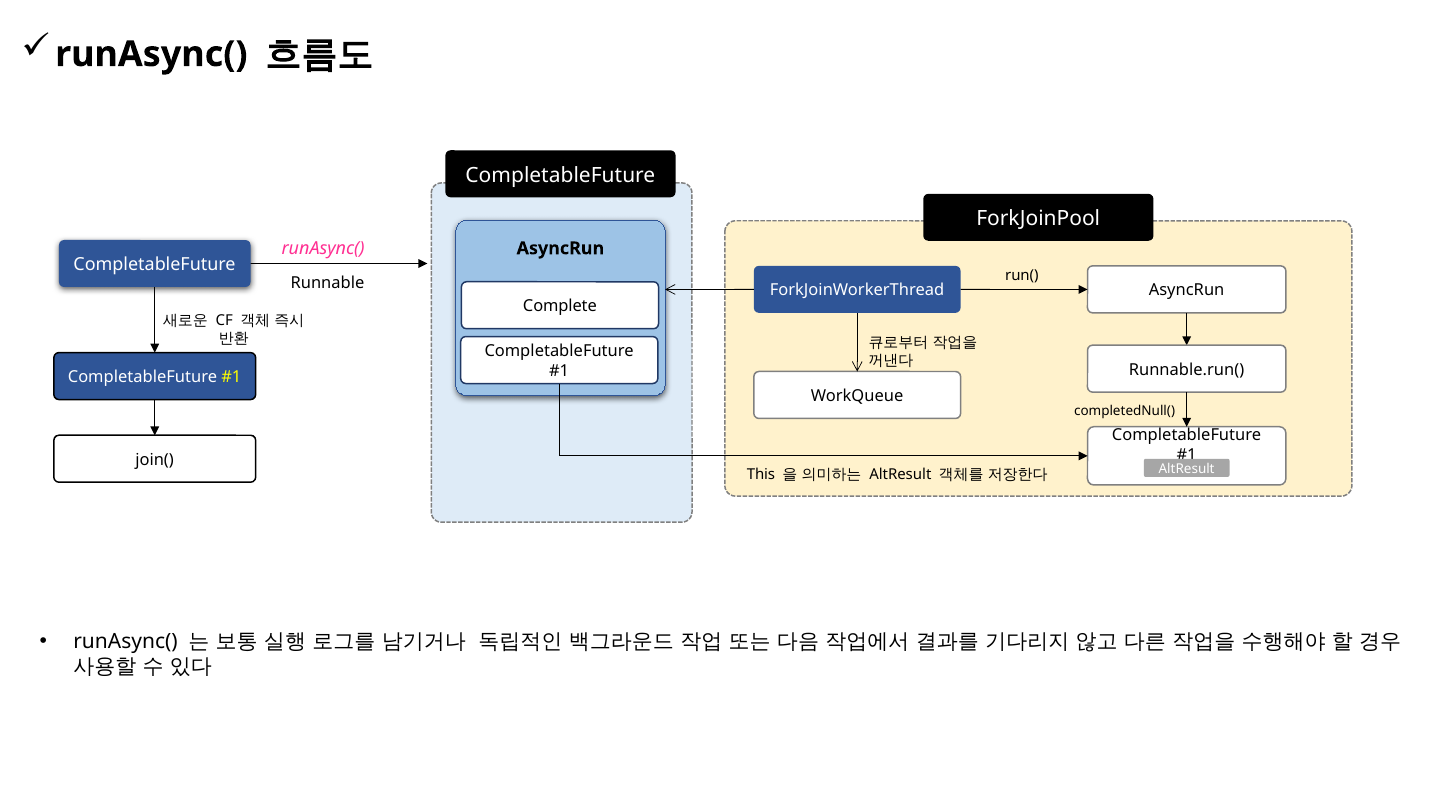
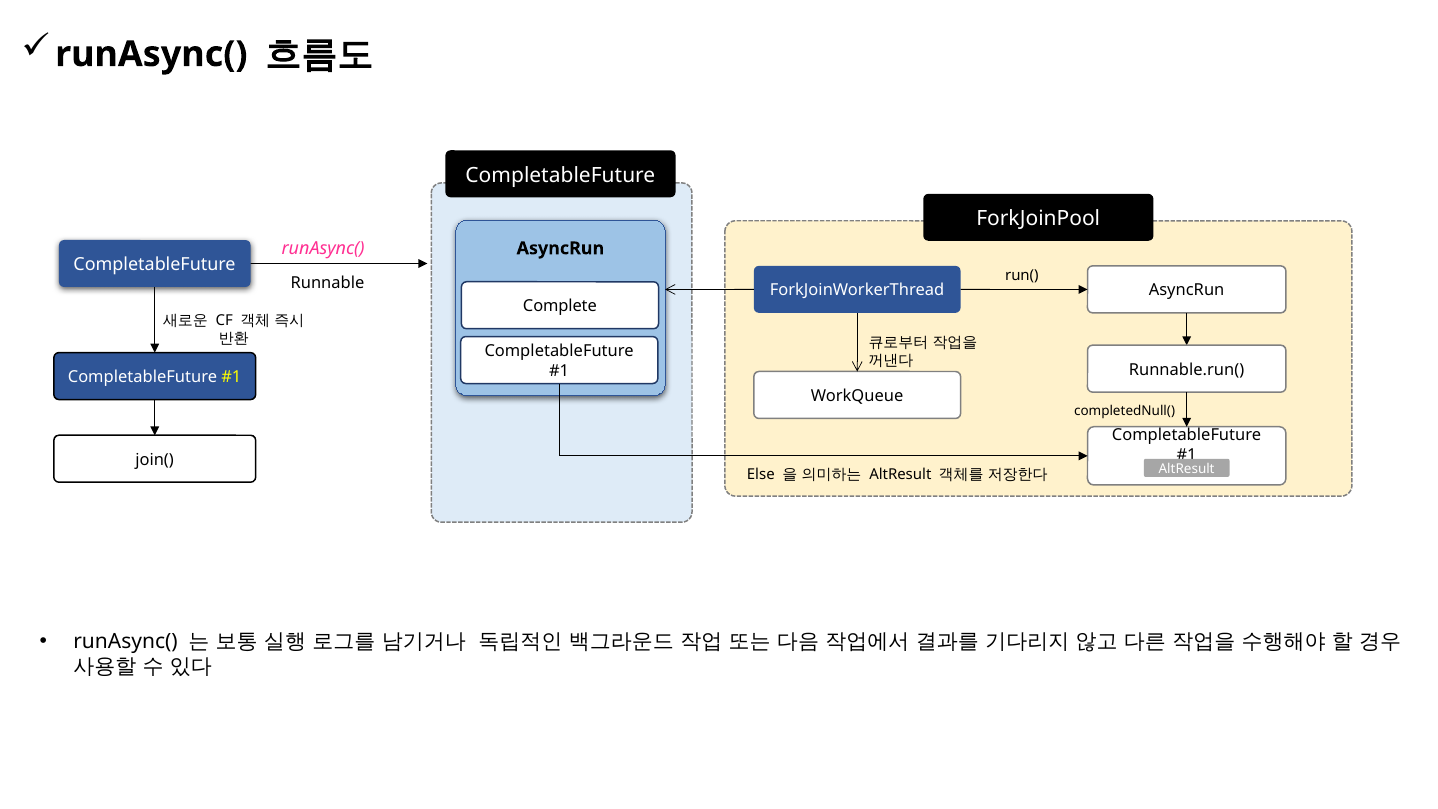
This: This -> Else
